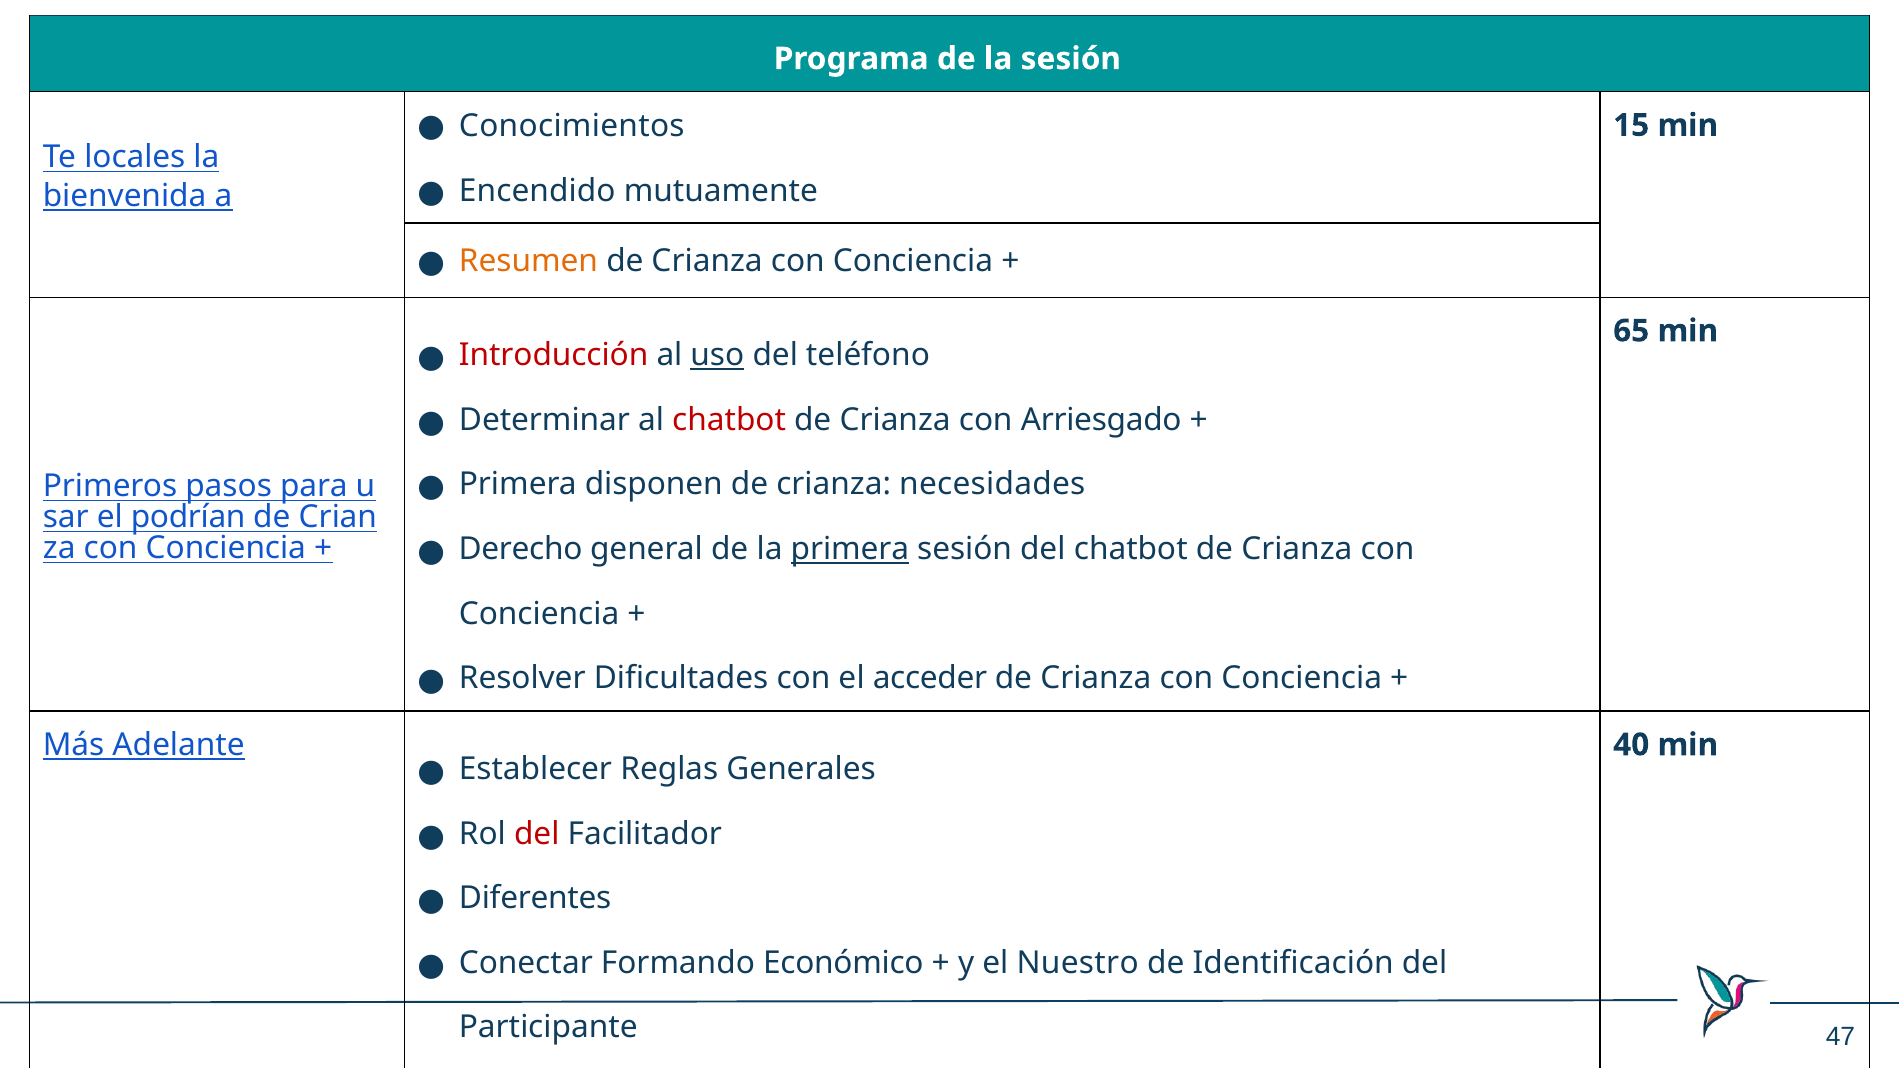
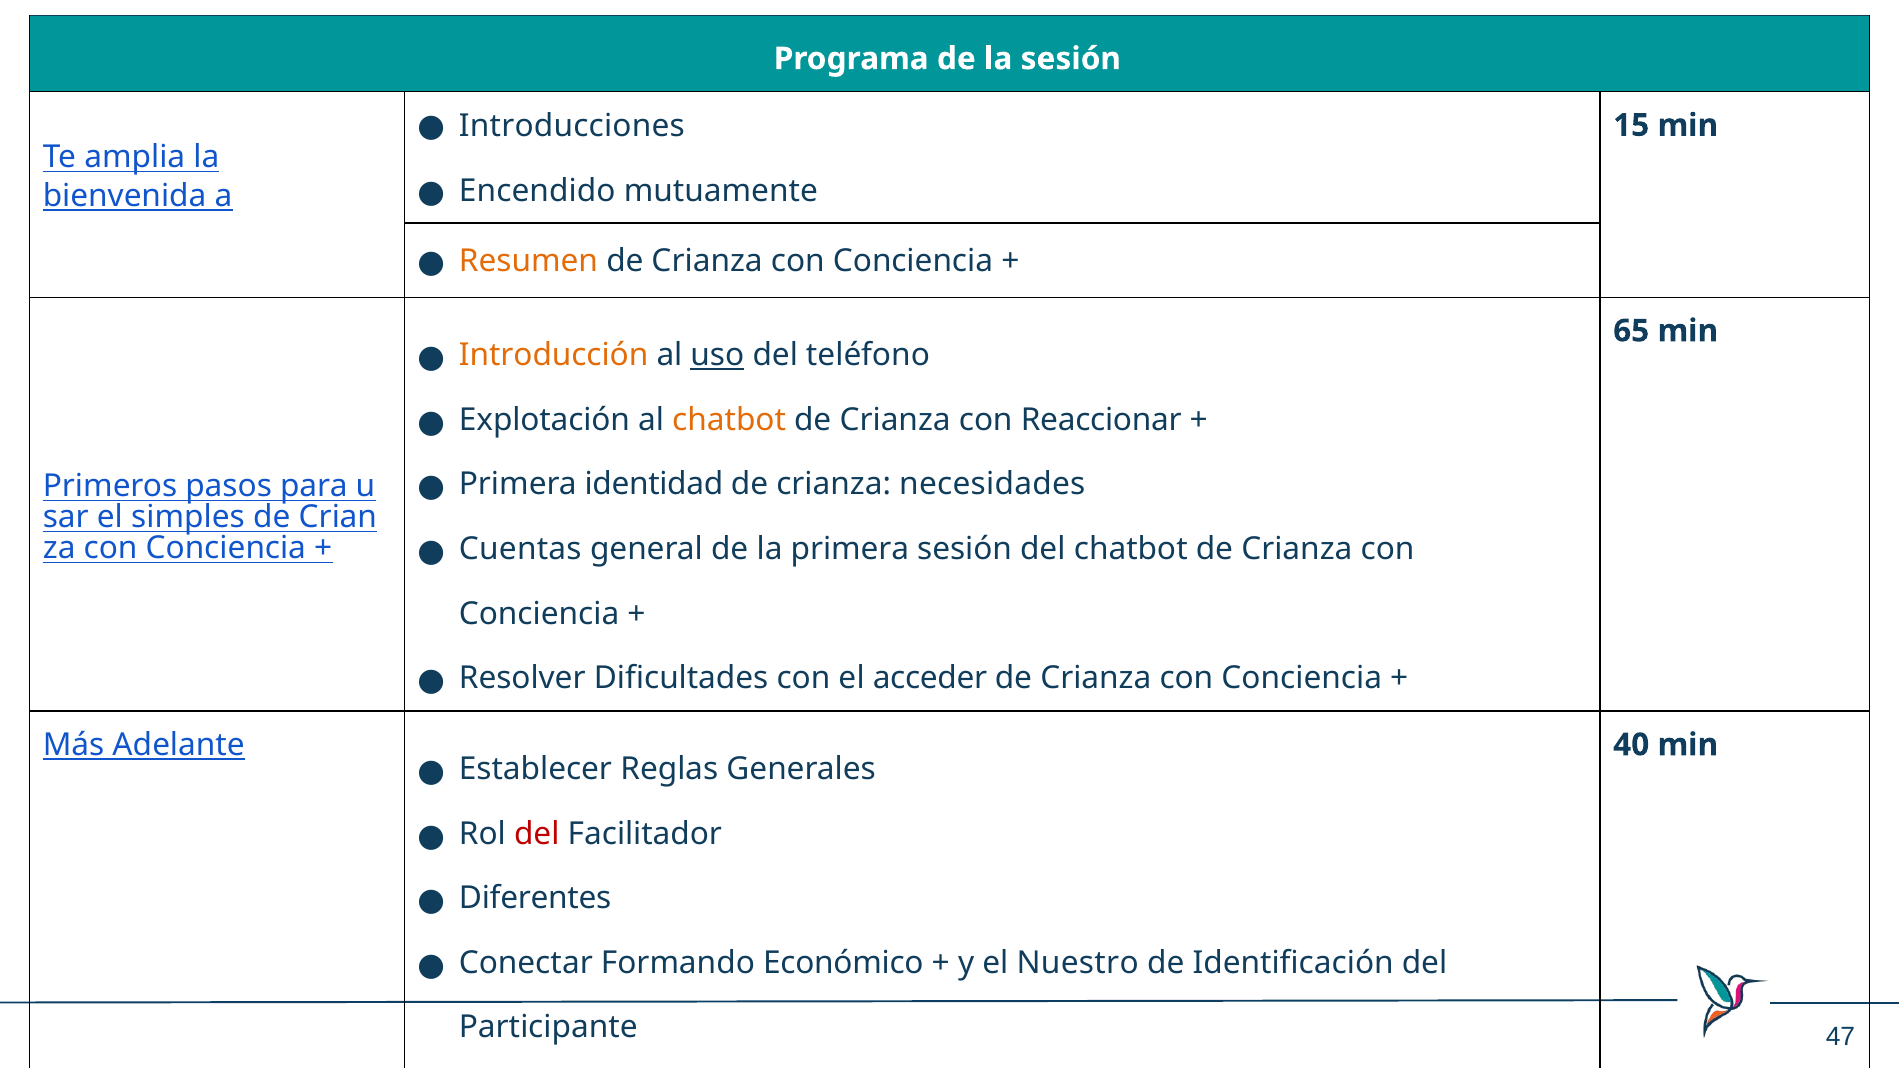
Conocimientos: Conocimientos -> Introducciones
locales: locales -> amplia
Introducción colour: red -> orange
Determinar: Determinar -> Explotación
chatbot at (729, 420) colour: red -> orange
Arriesgado: Arriesgado -> Reaccionar
disponen: disponen -> identidad
podrían: podrían -> simples
Derecho: Derecho -> Cuentas
primera at (850, 549) underline: present -> none
